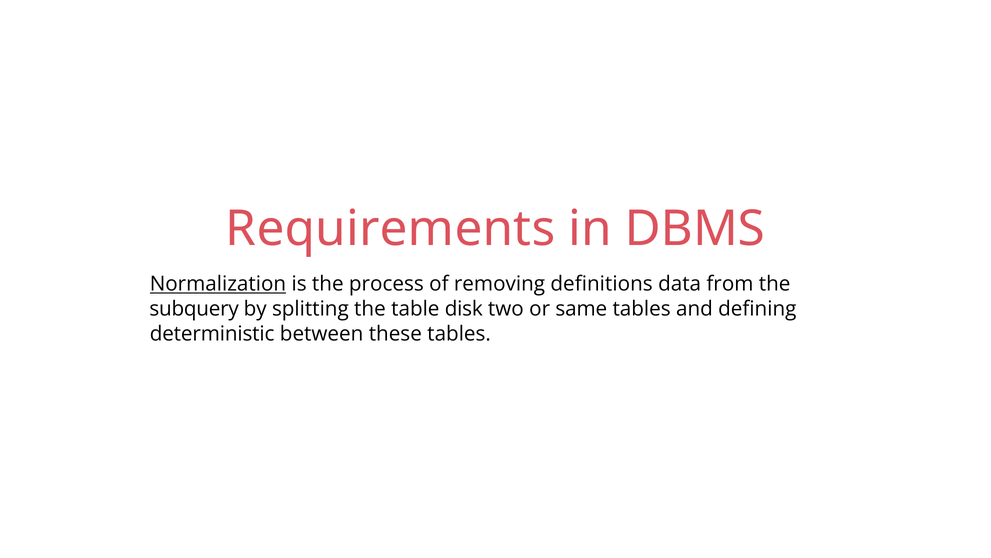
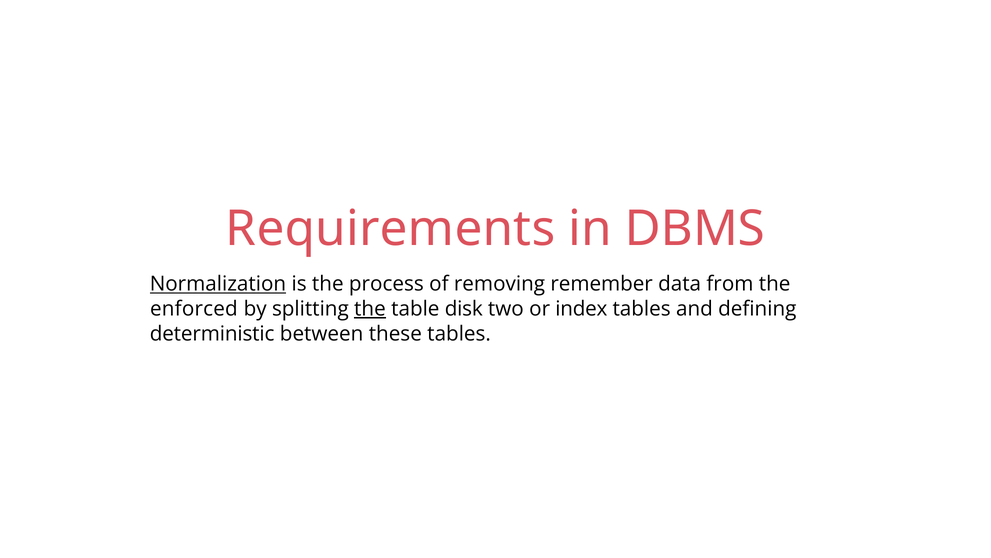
definitions: definitions -> remember
subquery: subquery -> enforced
the at (370, 309) underline: none -> present
same: same -> index
